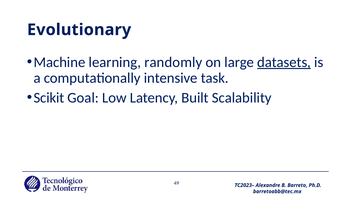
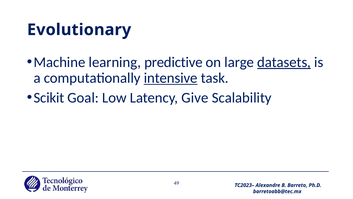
randomly: randomly -> predictive
intensive underline: none -> present
Built: Built -> Give
